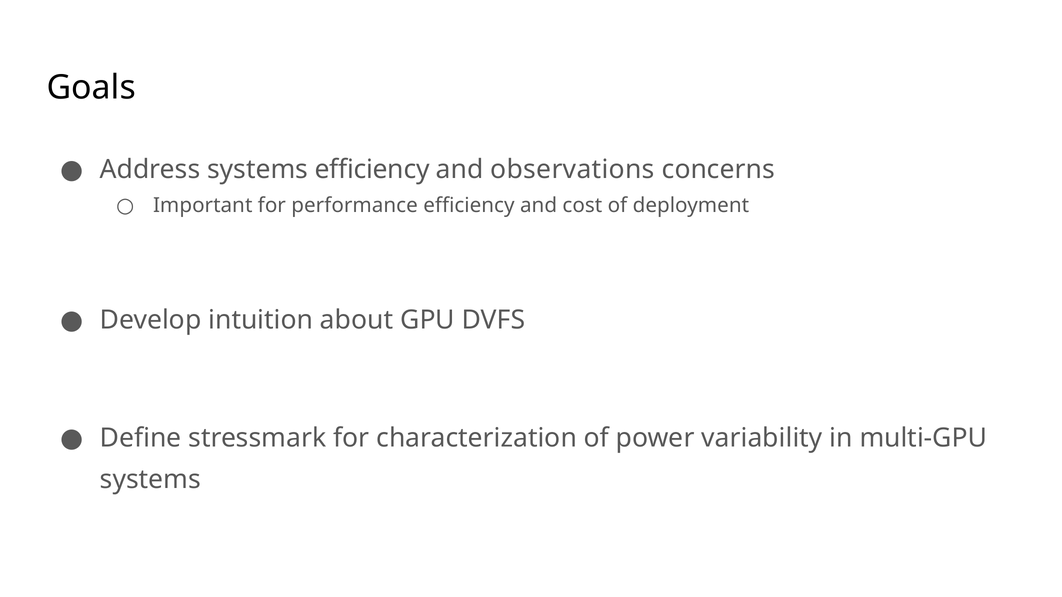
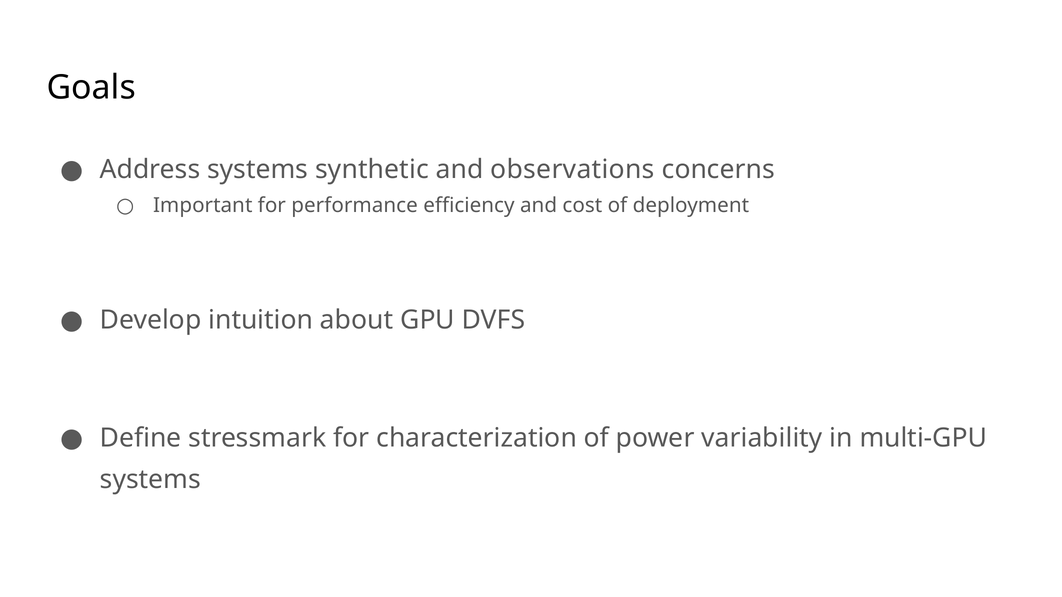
systems efficiency: efficiency -> synthetic
